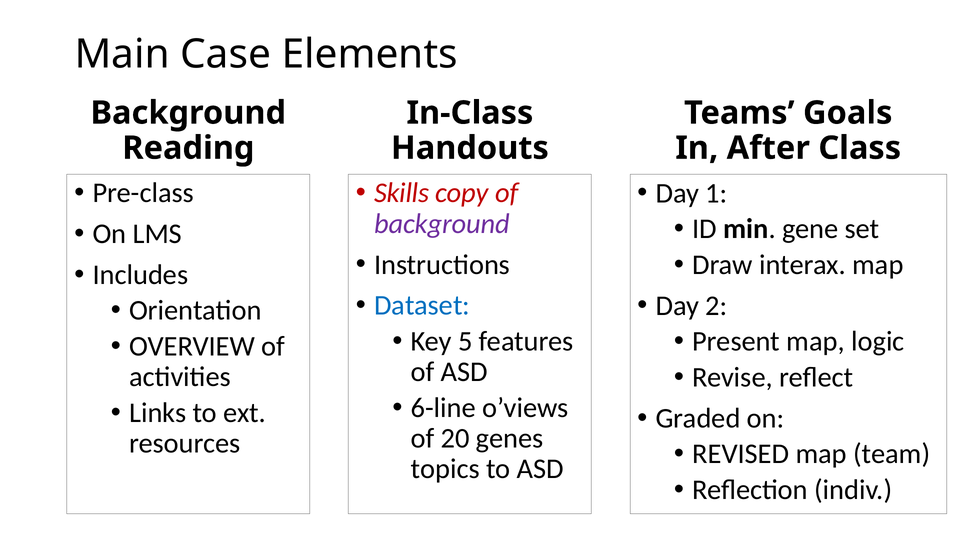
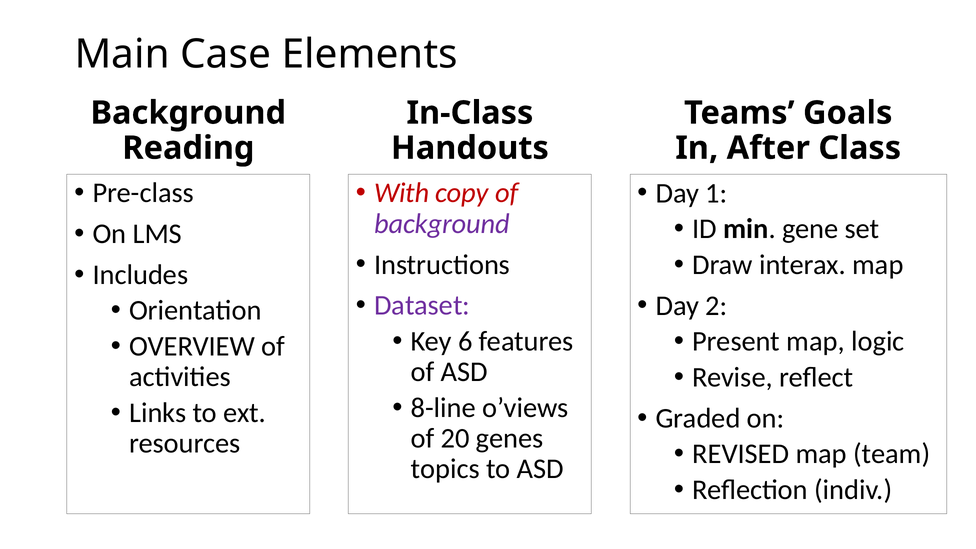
Skills: Skills -> With
Dataset colour: blue -> purple
5: 5 -> 6
6-line: 6-line -> 8-line
